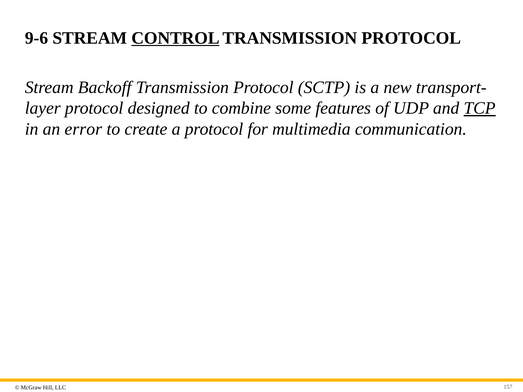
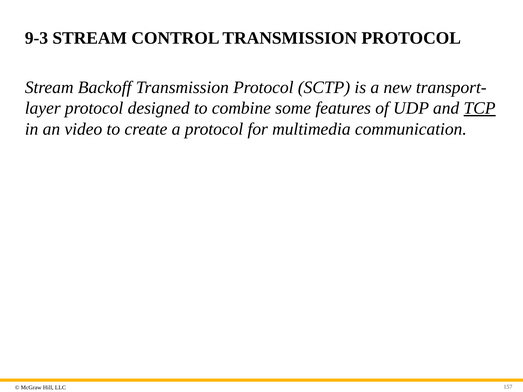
9-6: 9-6 -> 9-3
CONTROL underline: present -> none
error: error -> video
